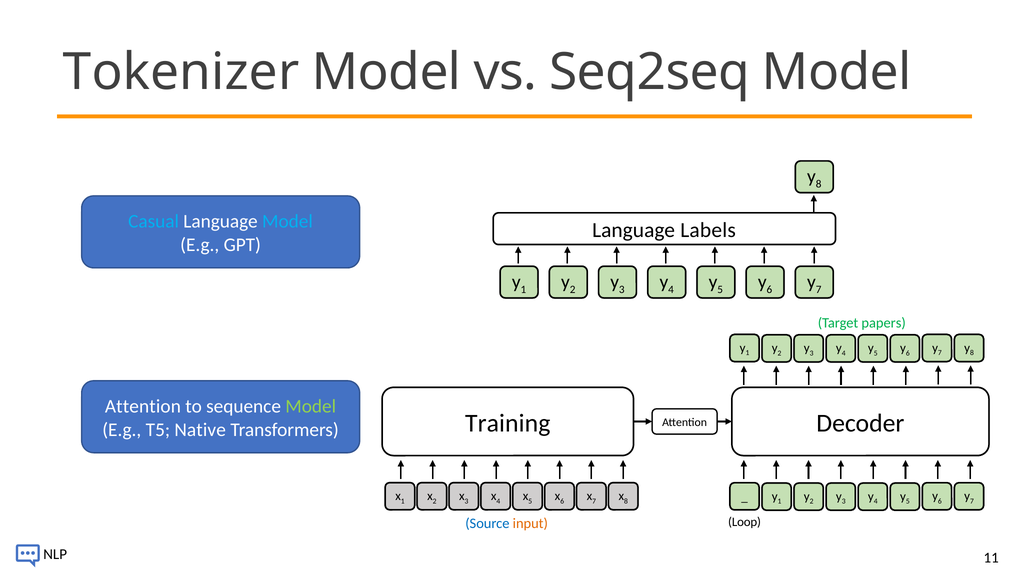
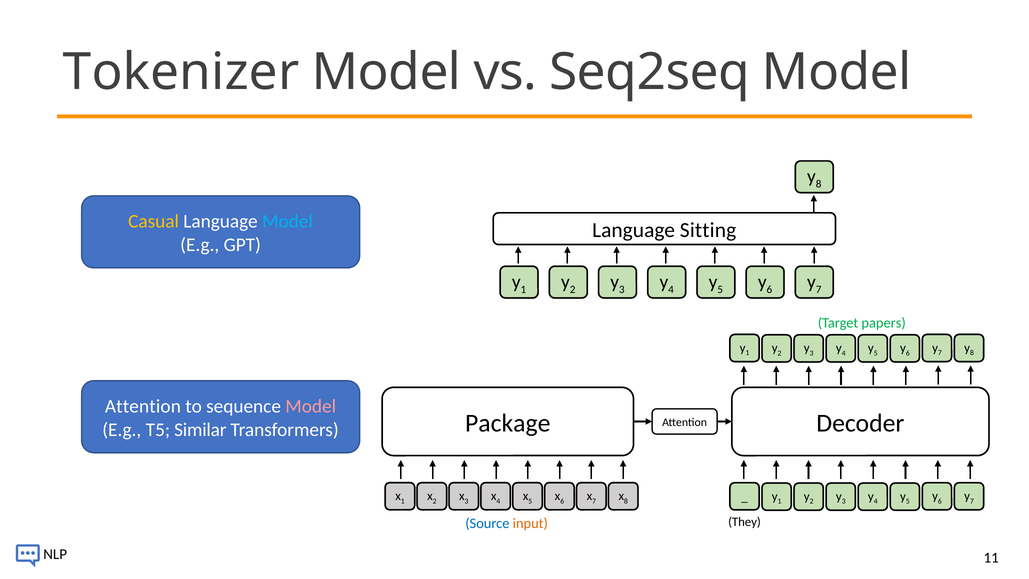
Casual colour: light blue -> yellow
Labels: Labels -> Sitting
Model at (311, 406) colour: light green -> pink
Native: Native -> Similar
Training: Training -> Package
Loop: Loop -> They
